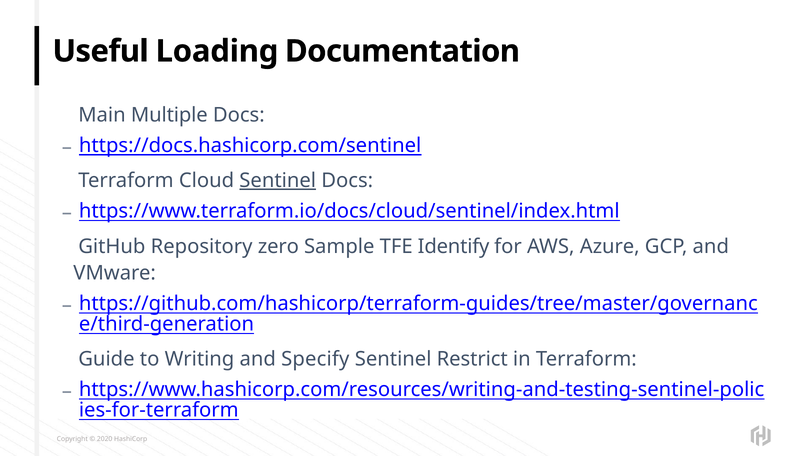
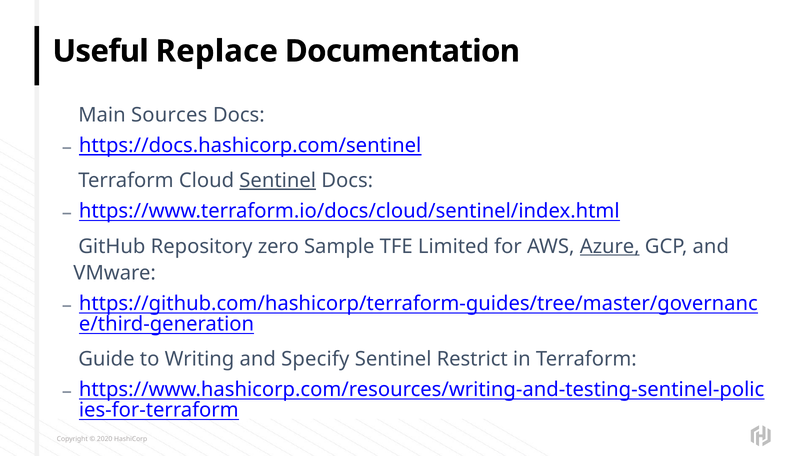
Loading: Loading -> Replace
Multiple: Multiple -> Sources
Identify: Identify -> Limited
Azure underline: none -> present
